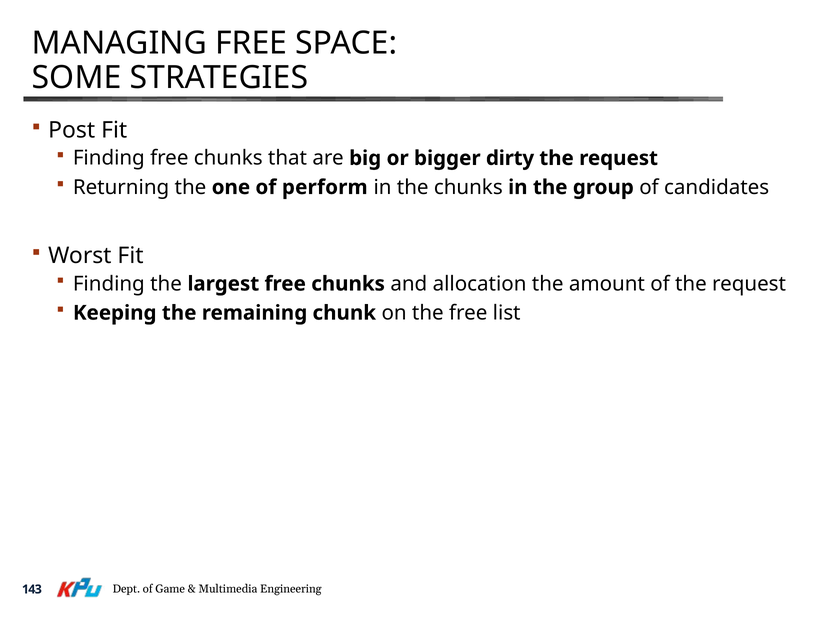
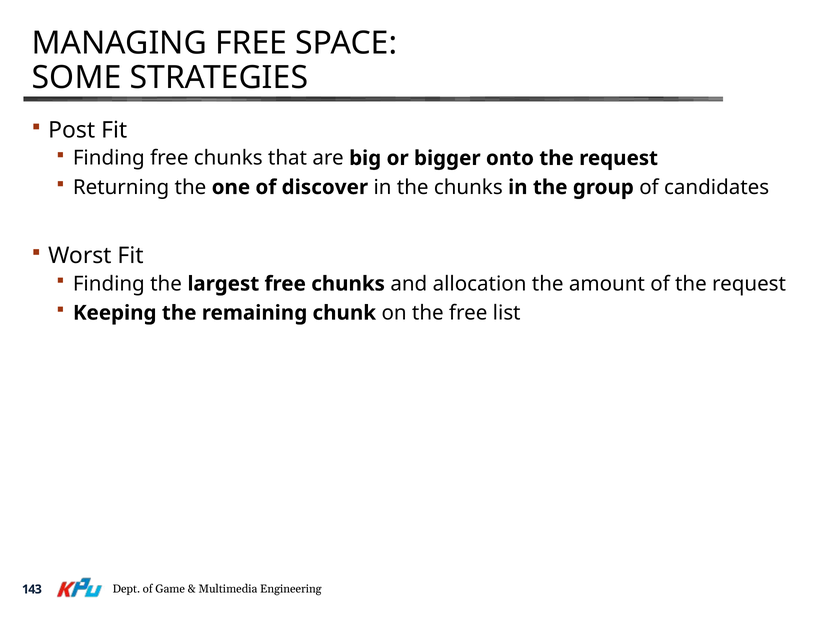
dirty: dirty -> onto
perform: perform -> discover
